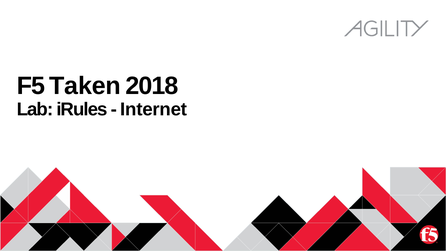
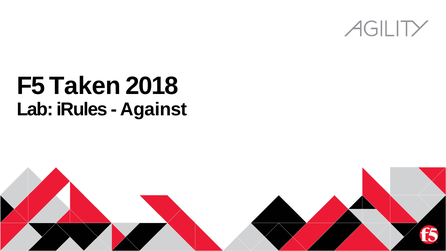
Internet: Internet -> Against
